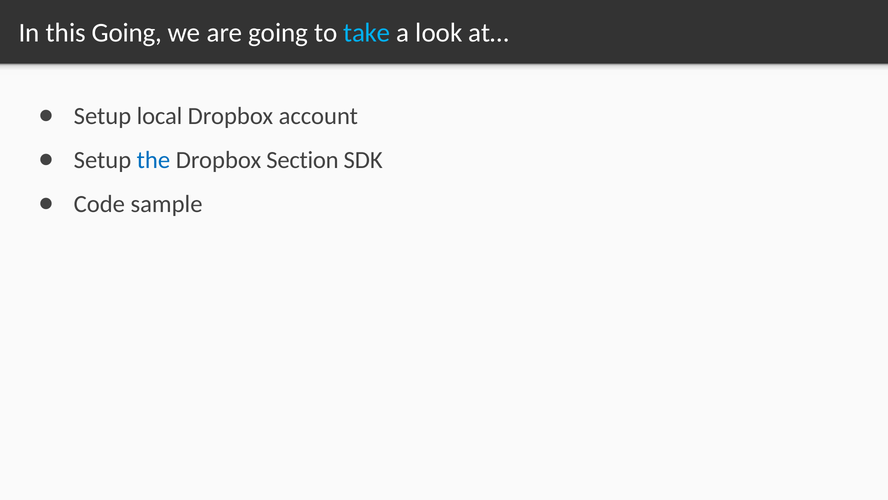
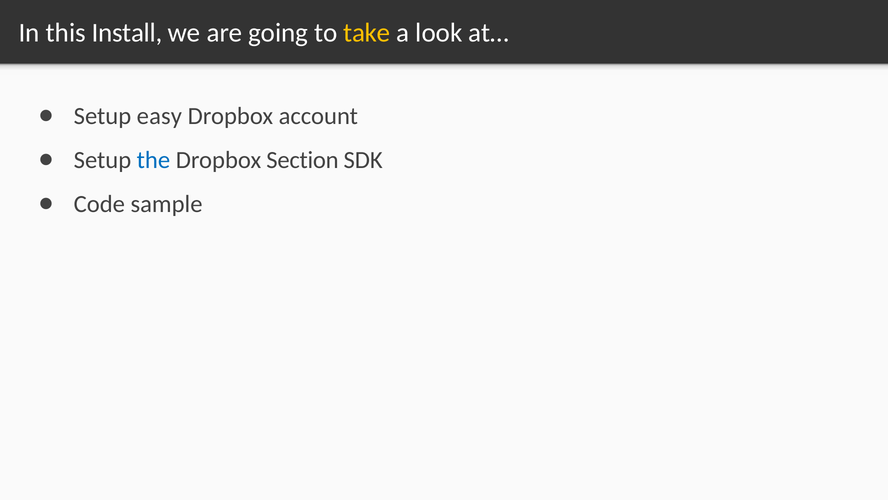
this Going: Going -> Install
take colour: light blue -> yellow
local: local -> easy
